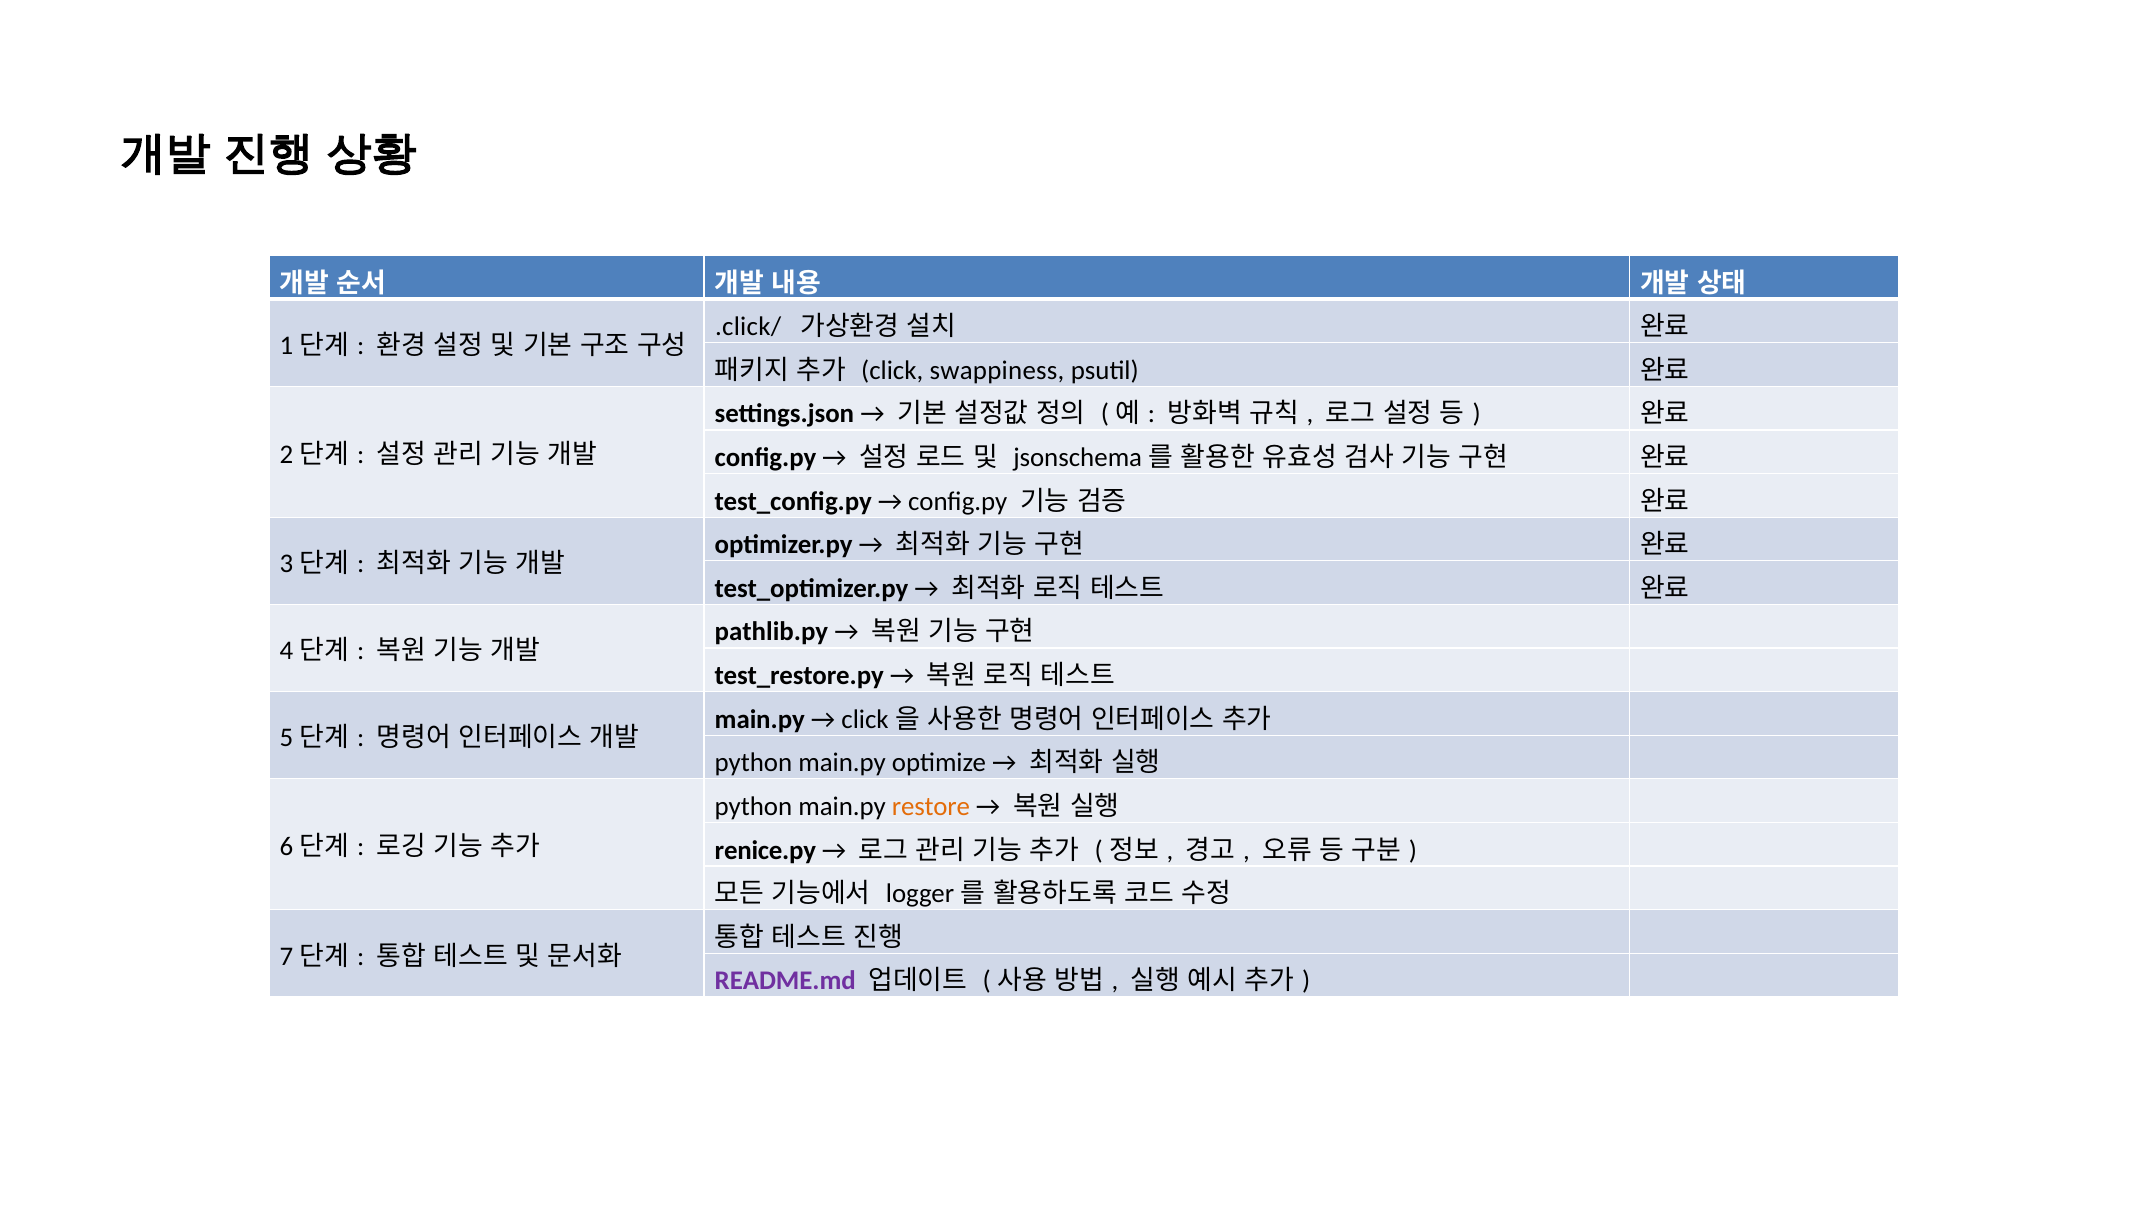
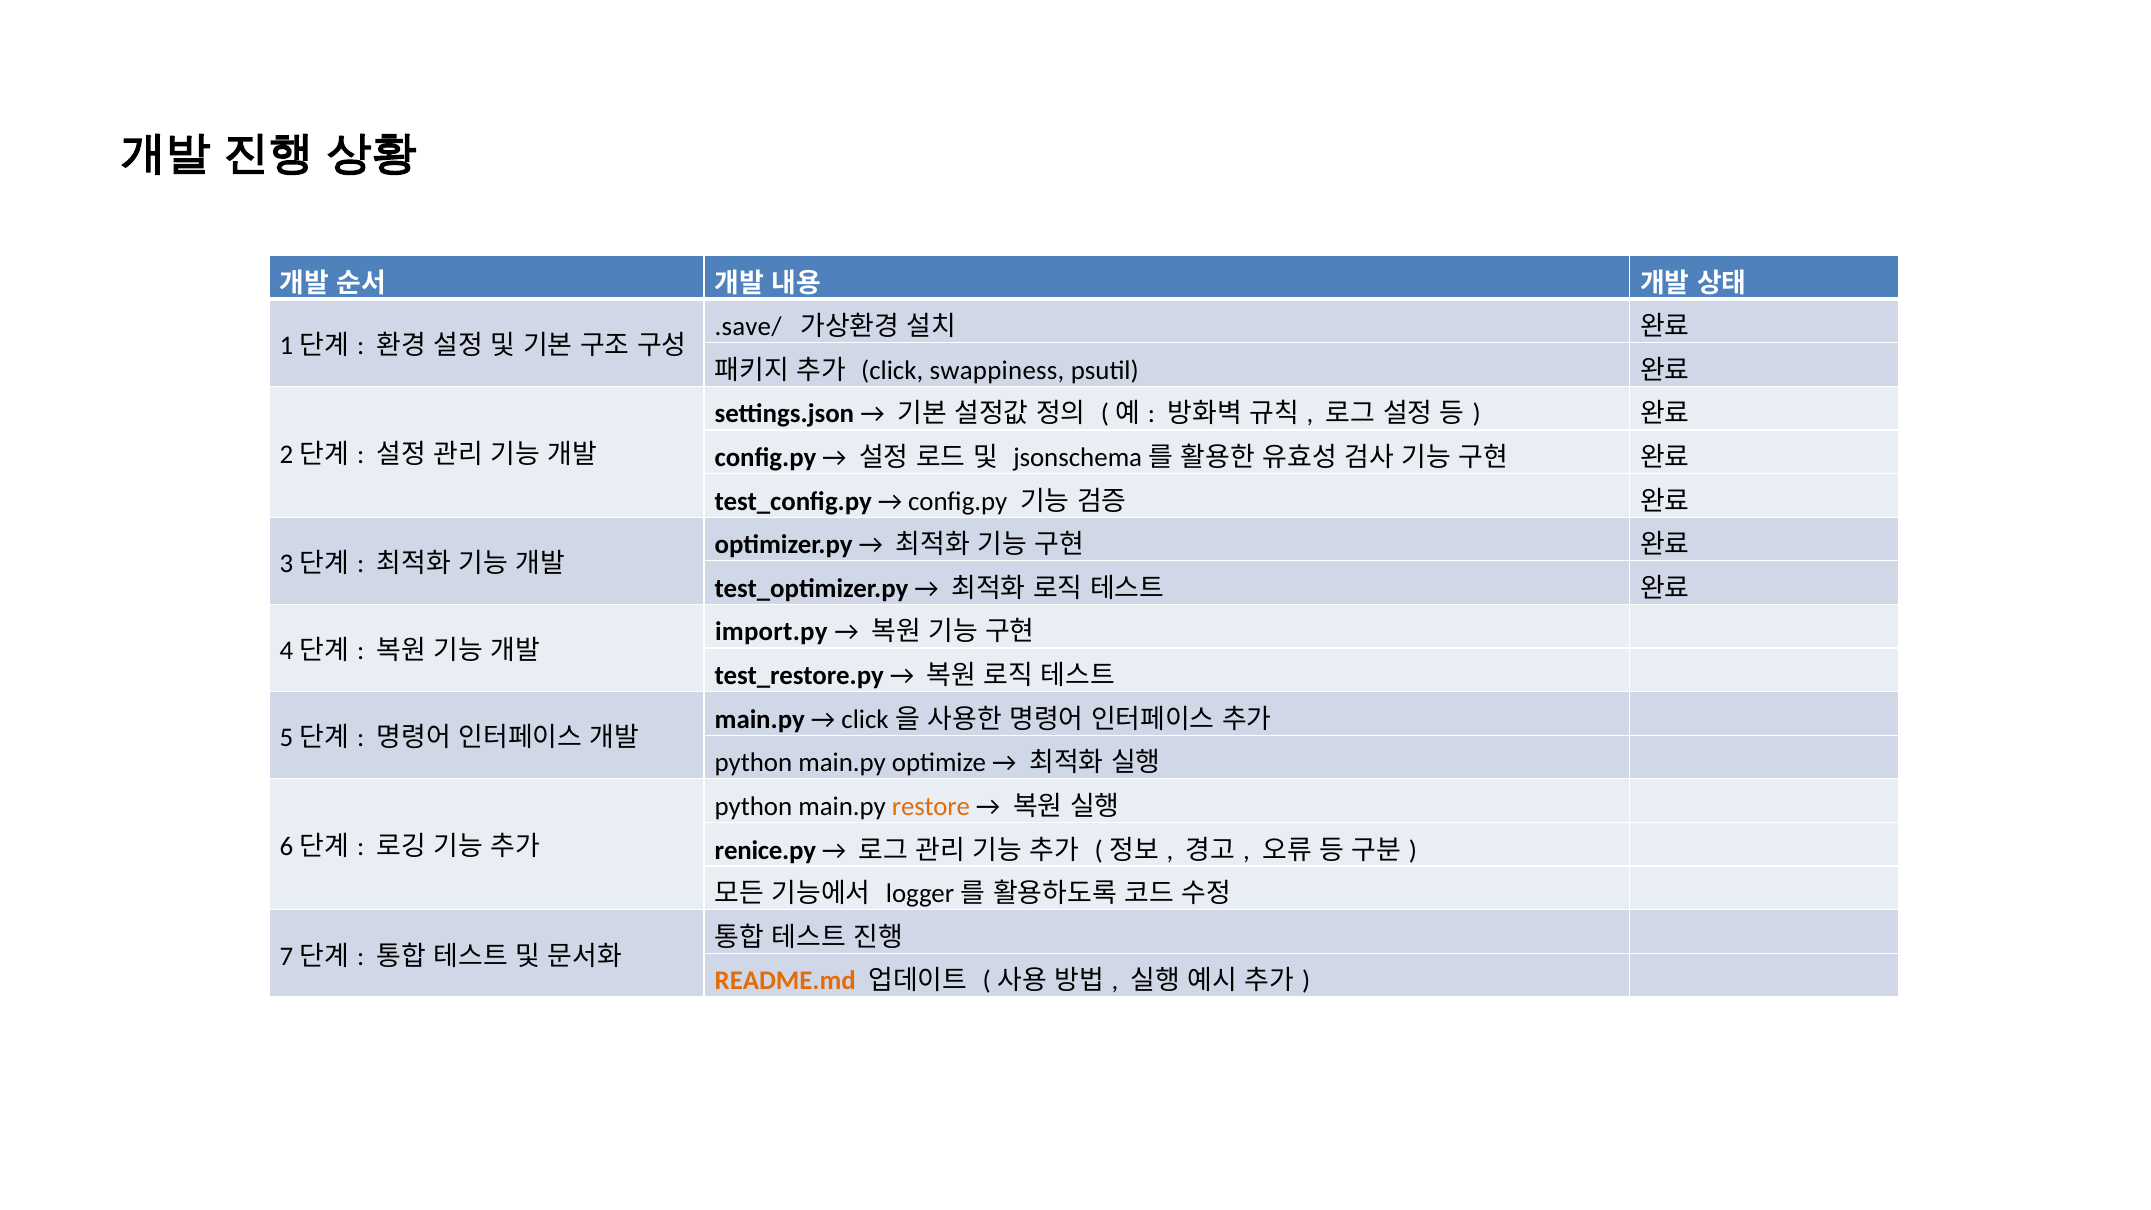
.click/: .click/ -> .save/
pathlib.py: pathlib.py -> import.py
README.md colour: purple -> orange
